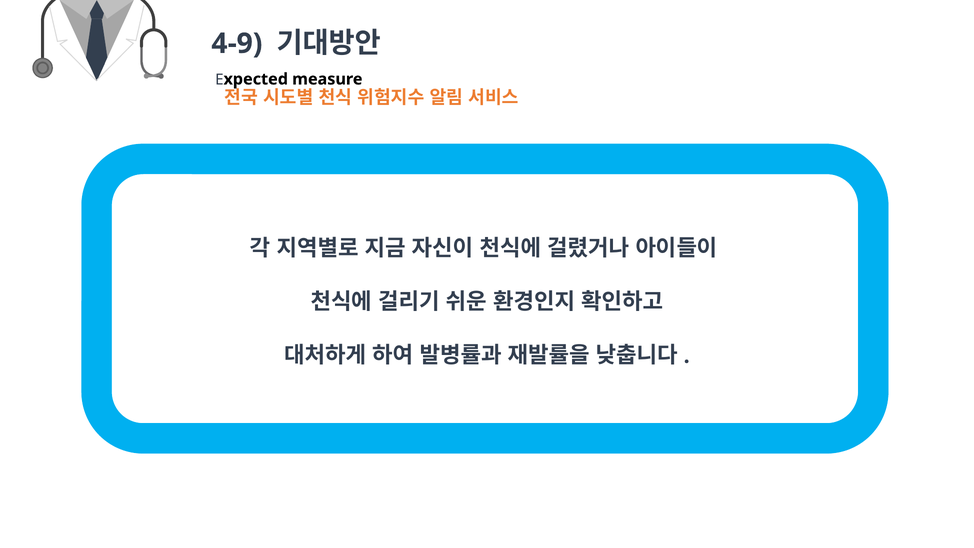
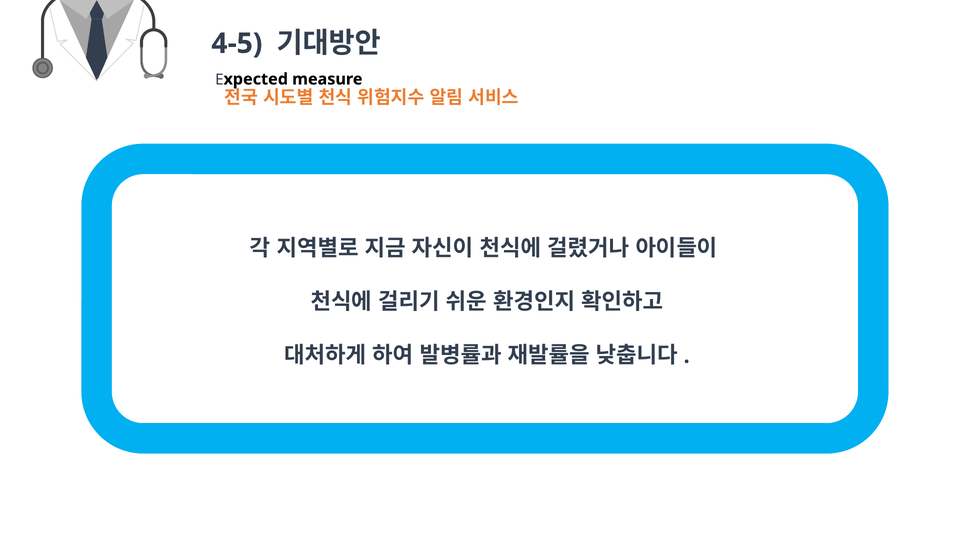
4-9: 4-9 -> 4-5
